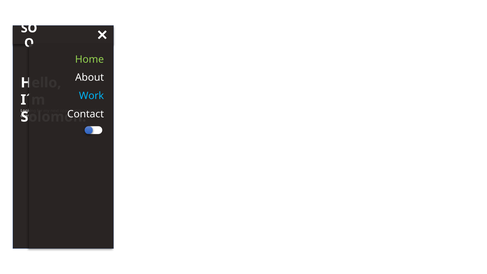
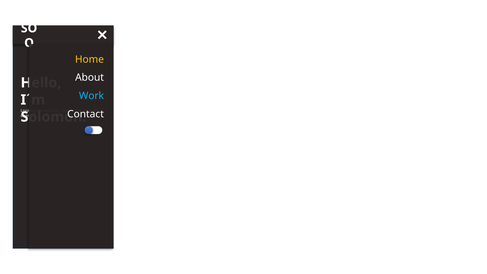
Home colour: light green -> yellow
